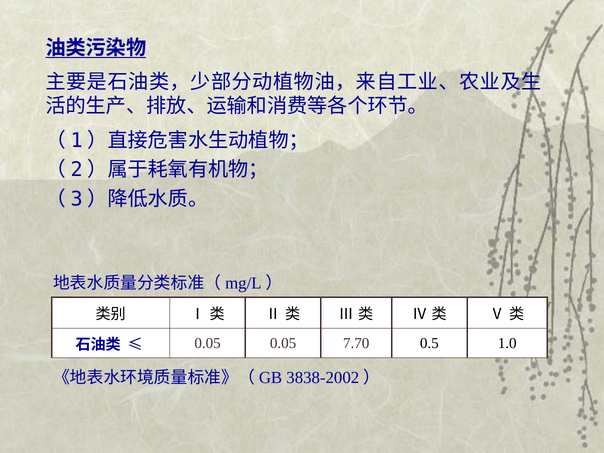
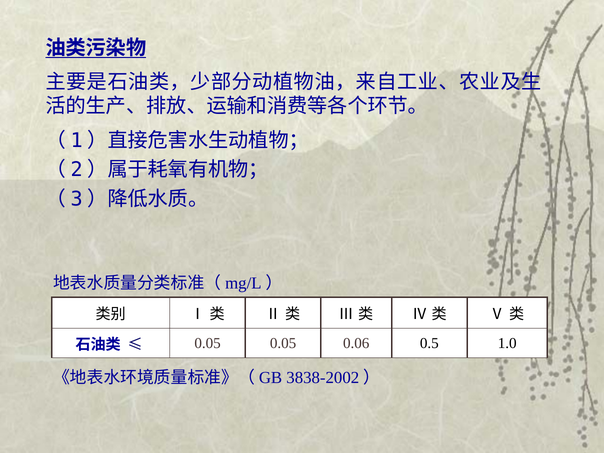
7.70: 7.70 -> 0.06
